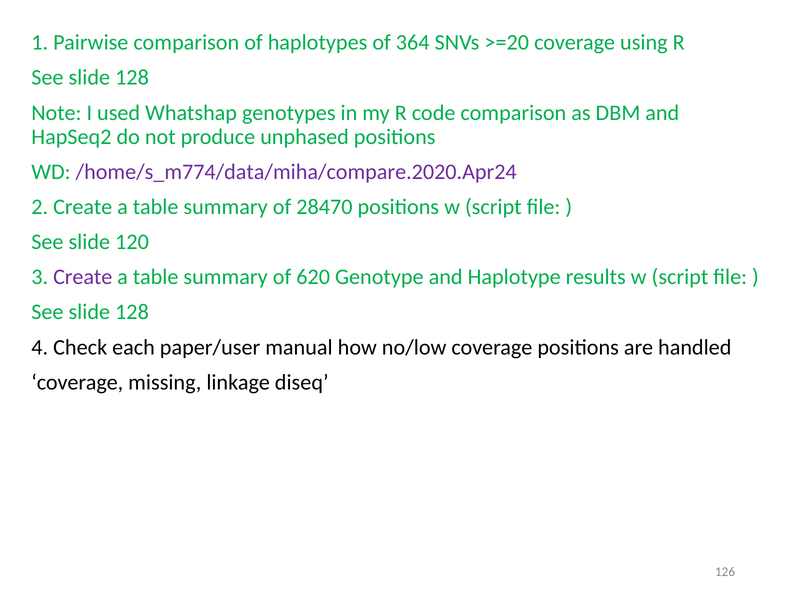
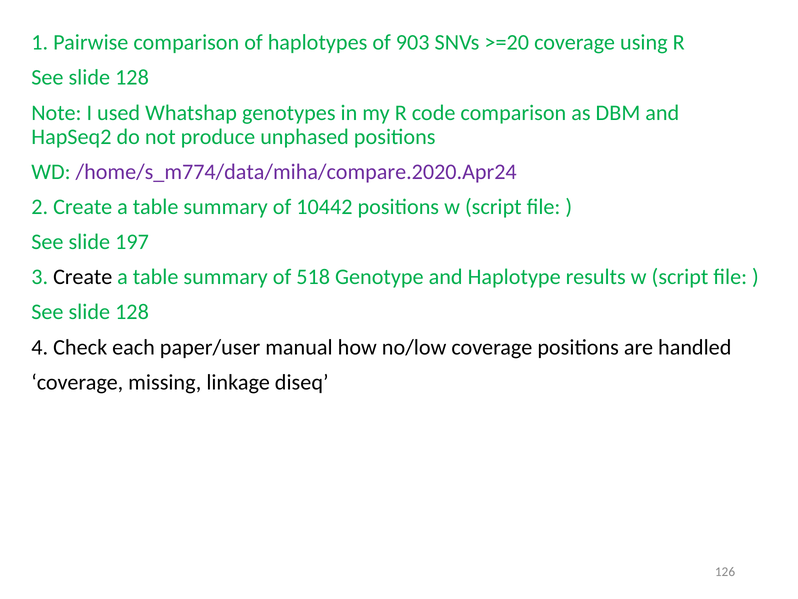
364: 364 -> 903
28470: 28470 -> 10442
120: 120 -> 197
Create at (83, 277) colour: purple -> black
620: 620 -> 518
